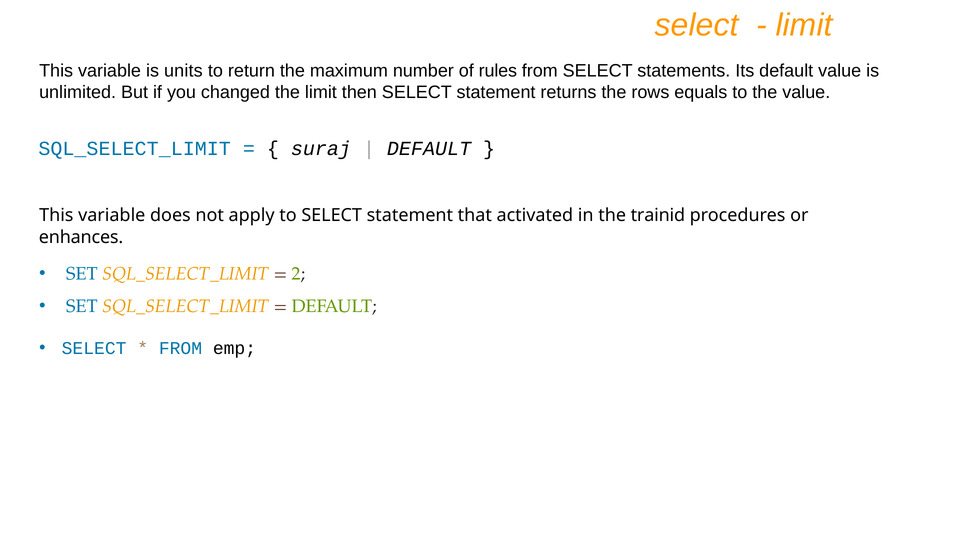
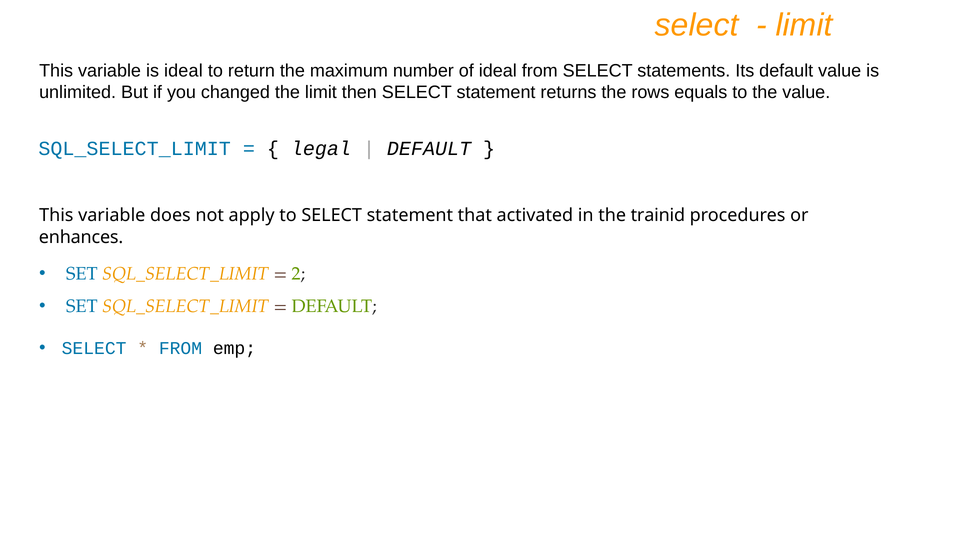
is units: units -> ideal
of rules: rules -> ideal
suraj: suraj -> legal
